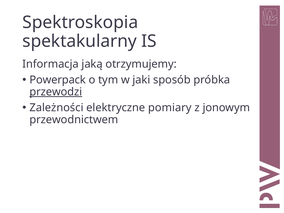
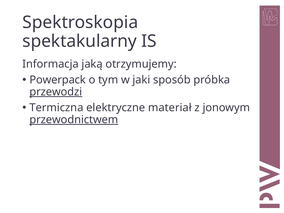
Zależności: Zależności -> Termiczna
pomiary: pomiary -> materiał
przewodnictwem underline: none -> present
